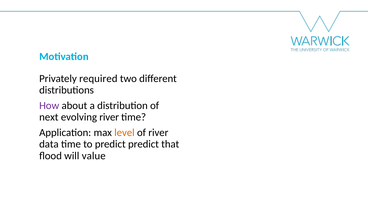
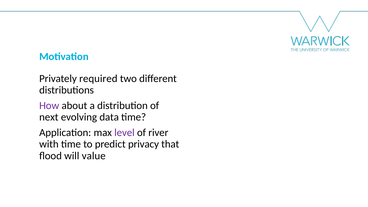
evolving river: river -> data
level colour: orange -> purple
data: data -> with
predict predict: predict -> privacy
